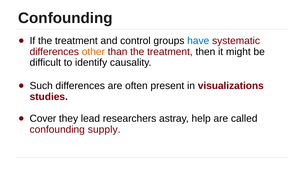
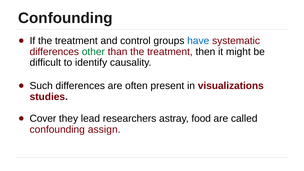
other colour: orange -> green
help: help -> food
supply: supply -> assign
